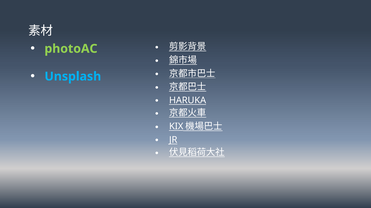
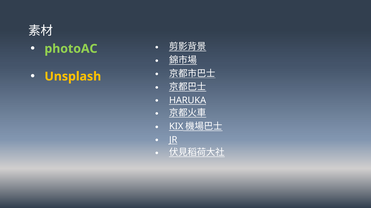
Unsplash colour: light blue -> yellow
